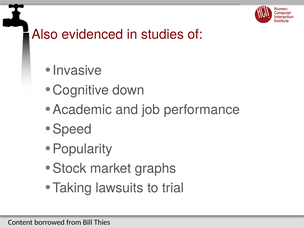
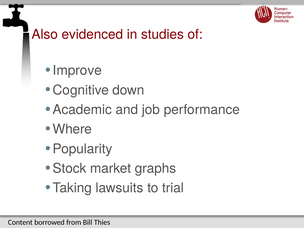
Invasive: Invasive -> Improve
Speed: Speed -> Where
